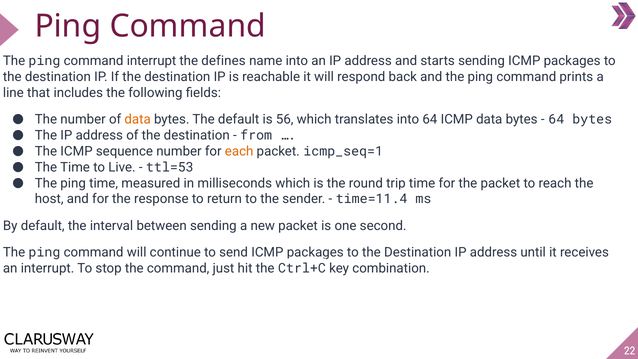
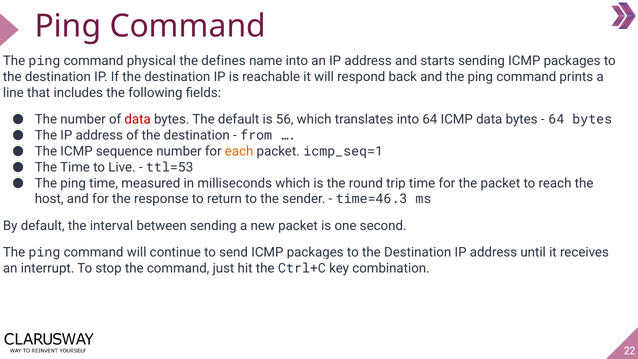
command interrupt: interrupt -> physical
data at (138, 119) colour: orange -> red
time=11.4: time=11.4 -> time=46.3
